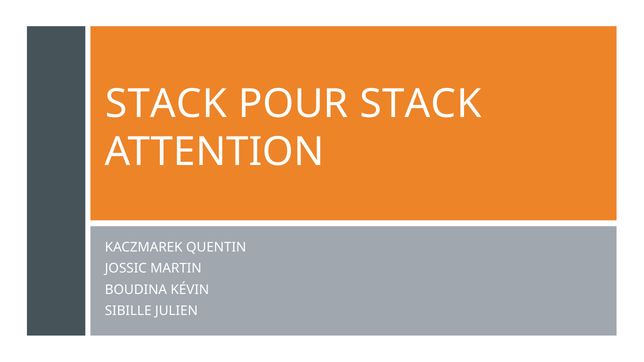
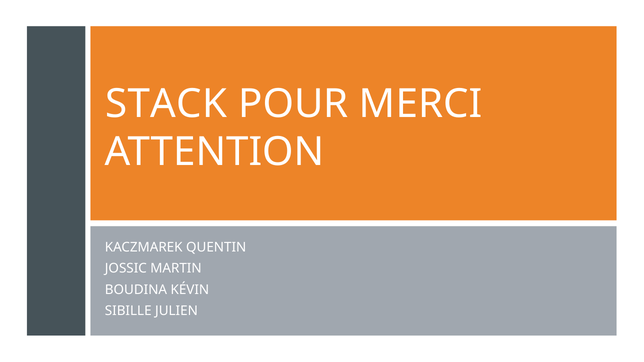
POUR STACK: STACK -> MERCI
